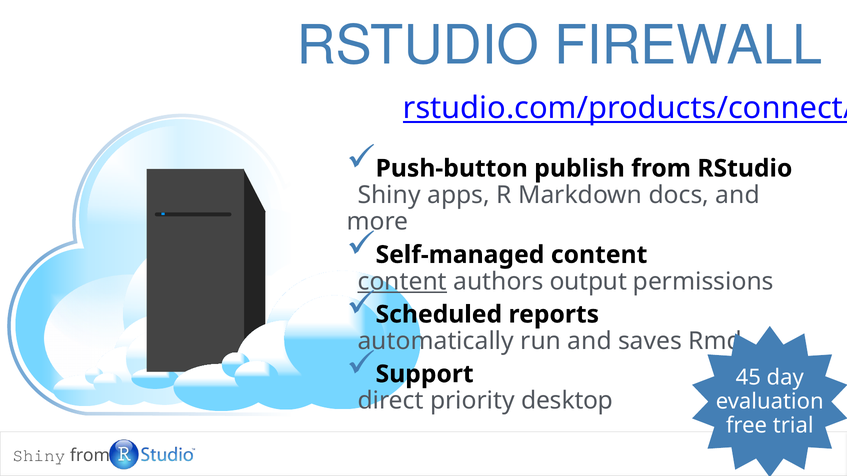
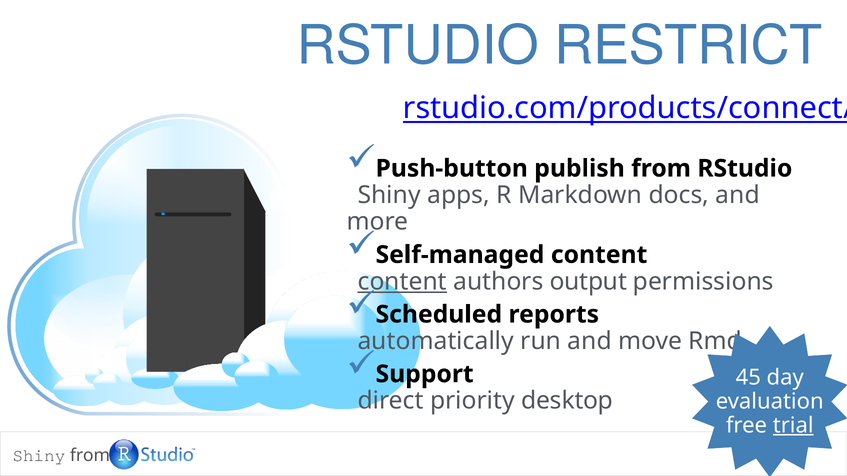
FIREWALL: FIREWALL -> RESTRICT
saves: saves -> move
trial underline: none -> present
